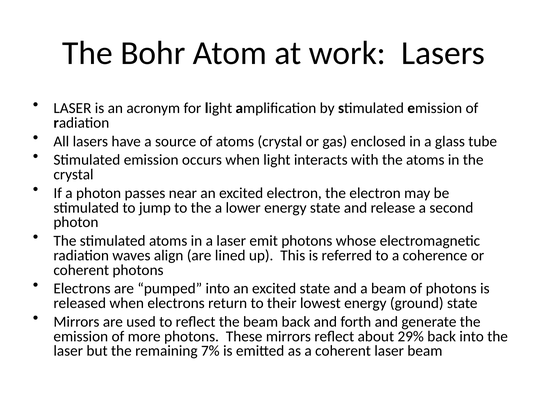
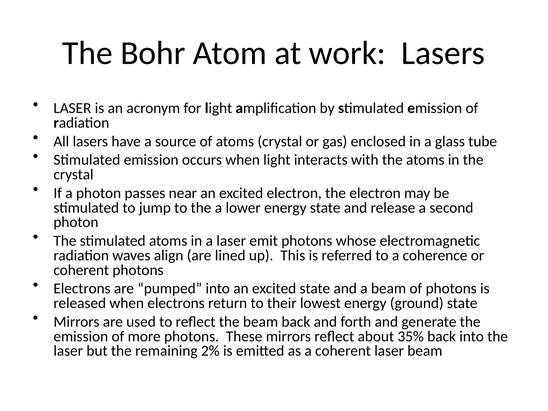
29%: 29% -> 35%
7%: 7% -> 2%
